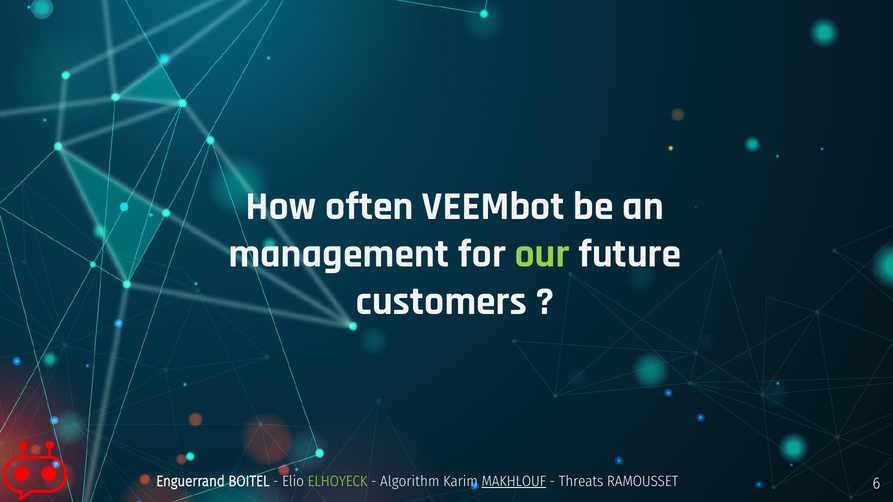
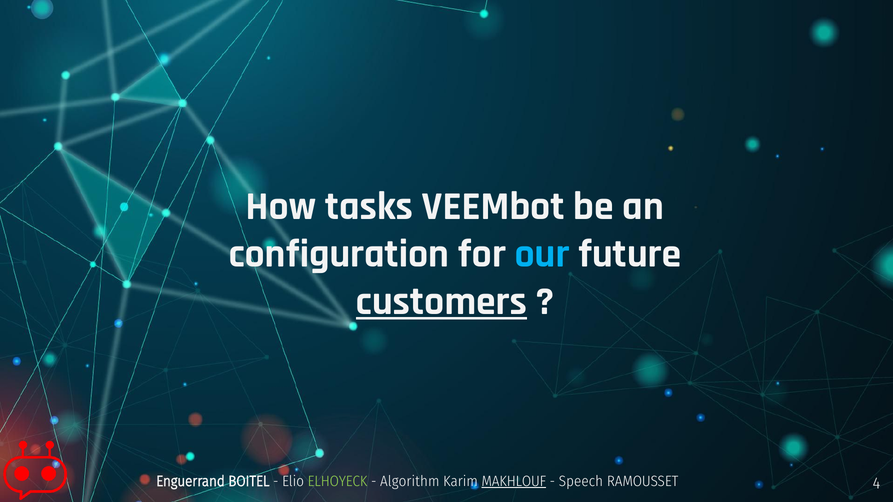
often: often -> tasks
management: management -> configuration
our colour: light green -> light blue
customers underline: none -> present
Threats: Threats -> Speech
6: 6 -> 4
